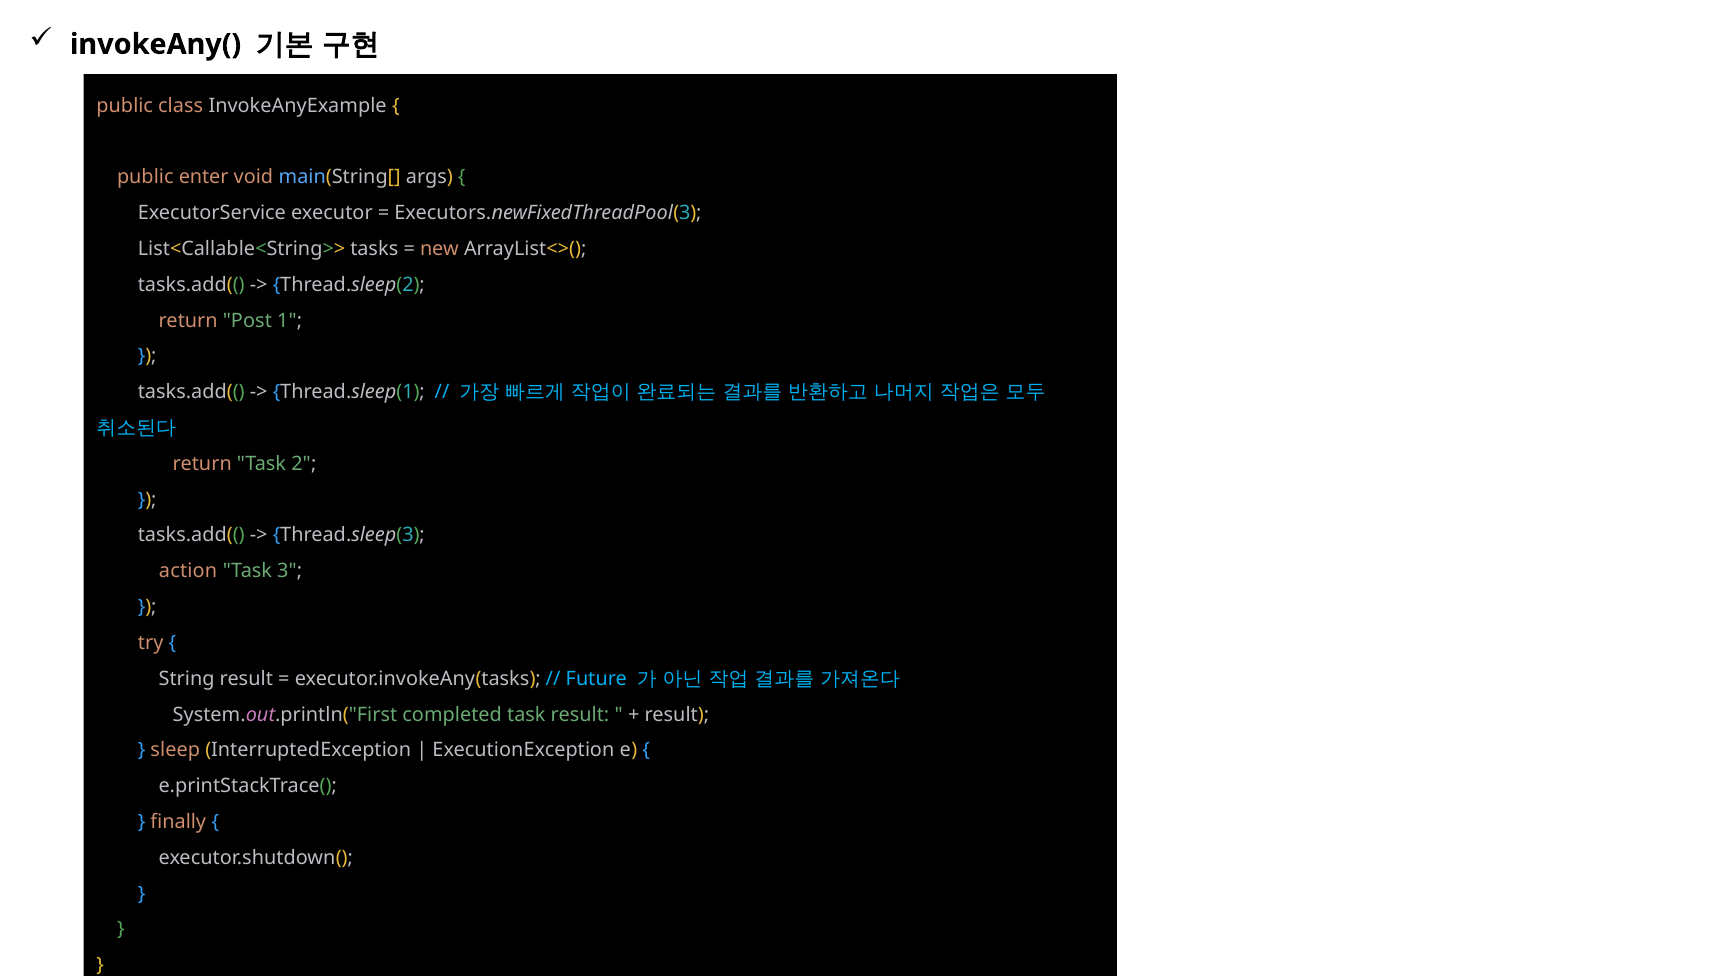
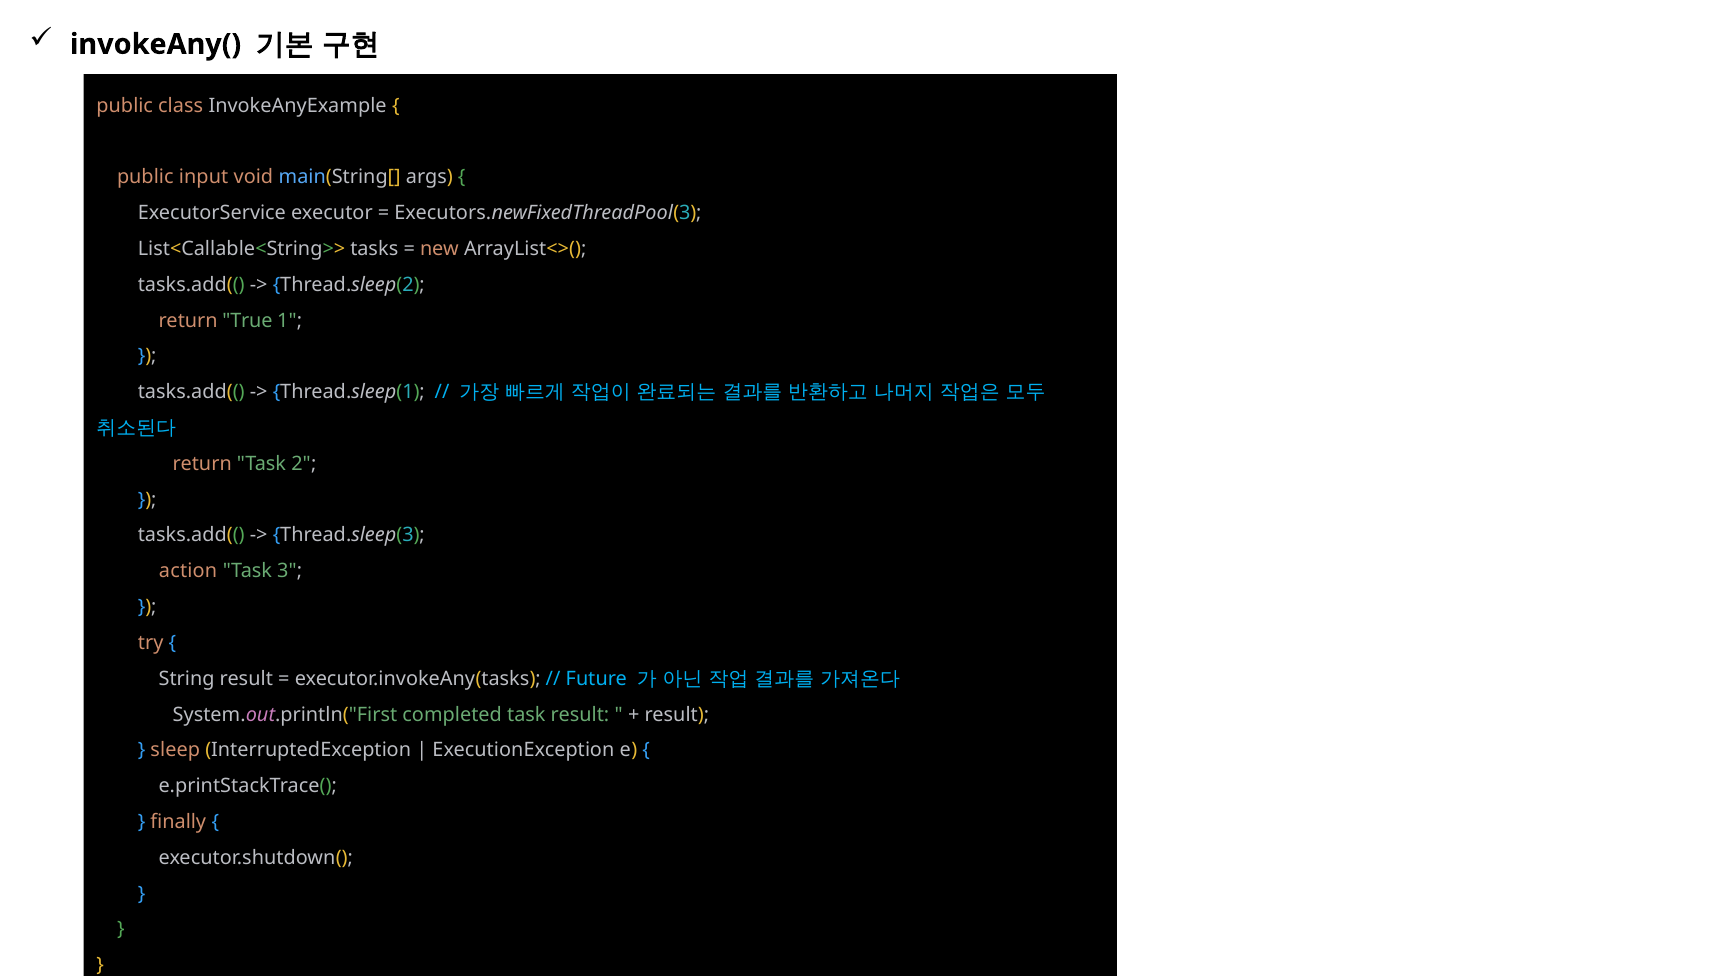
enter: enter -> input
Post: Post -> True
